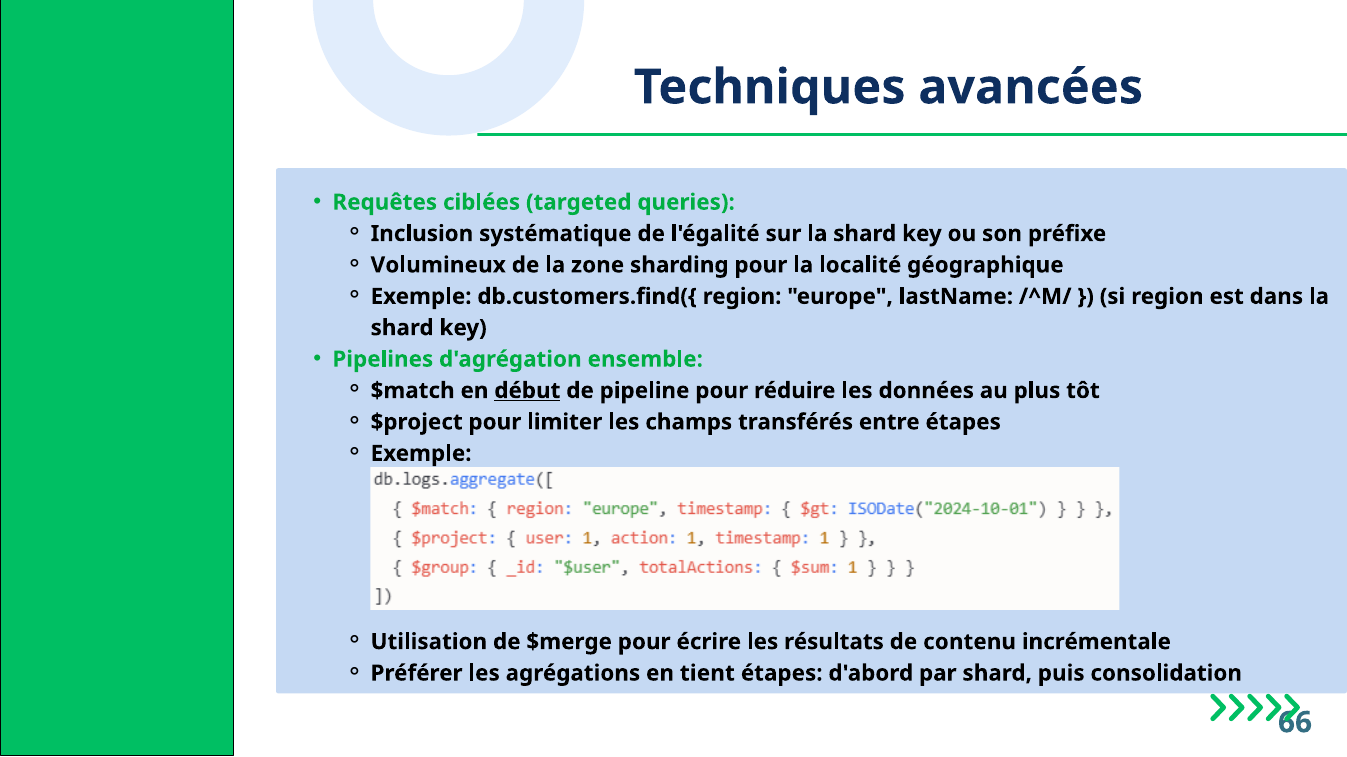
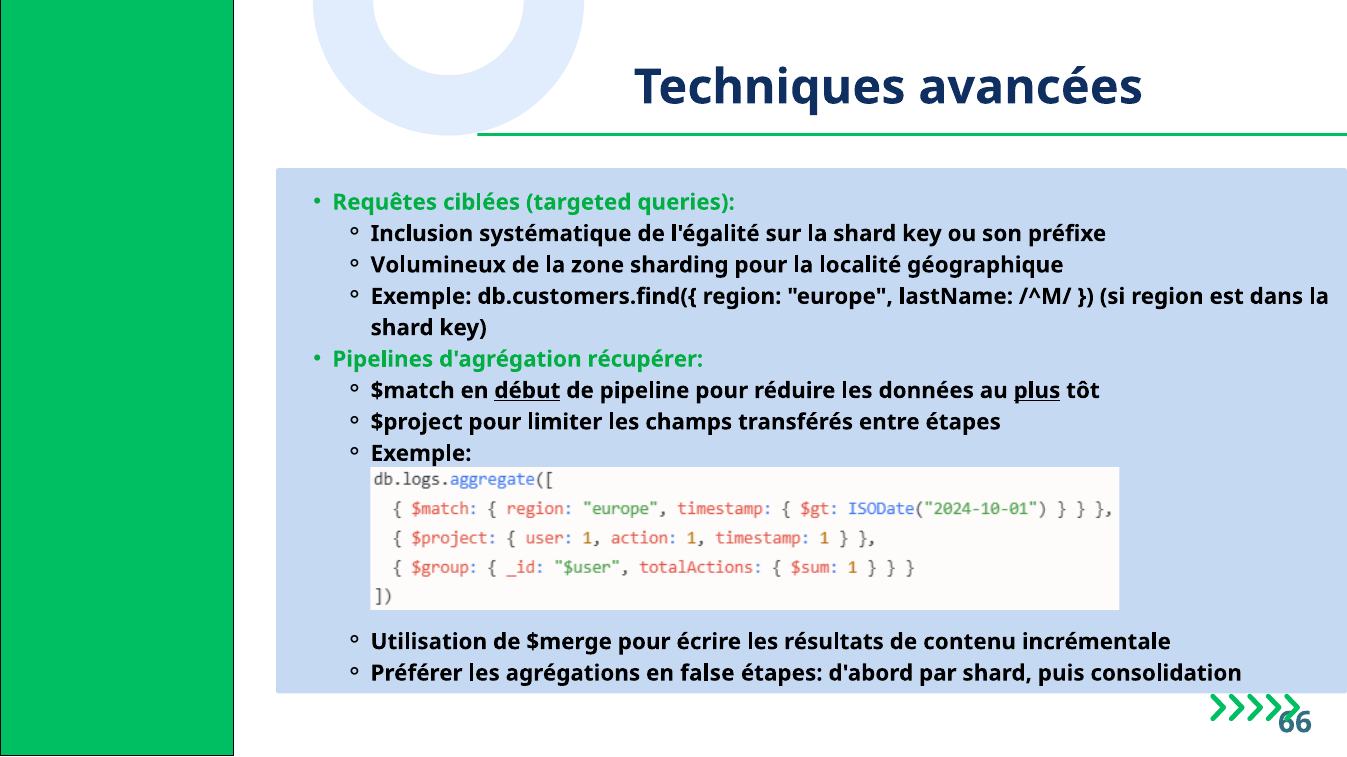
ensemble: ensemble -> récupérer
plus underline: none -> present
tient: tient -> false
